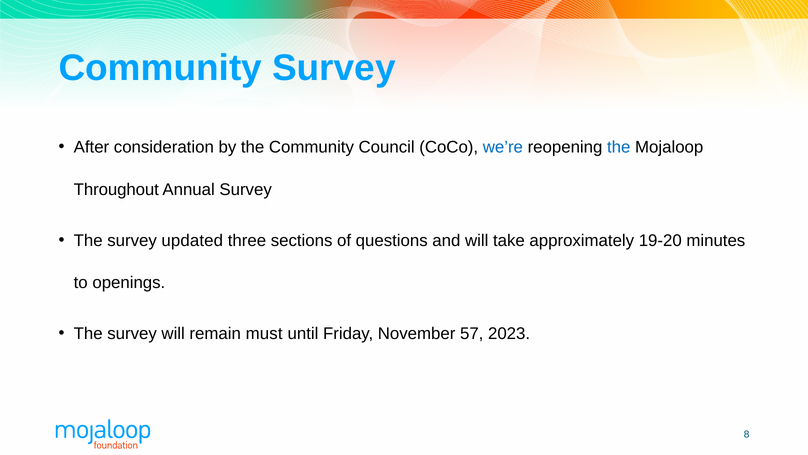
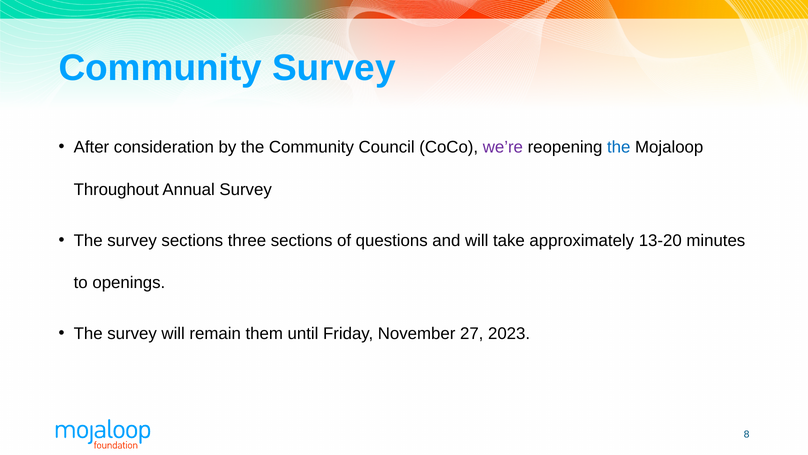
we’re colour: blue -> purple
survey updated: updated -> sections
19-20: 19-20 -> 13-20
must: must -> them
57: 57 -> 27
